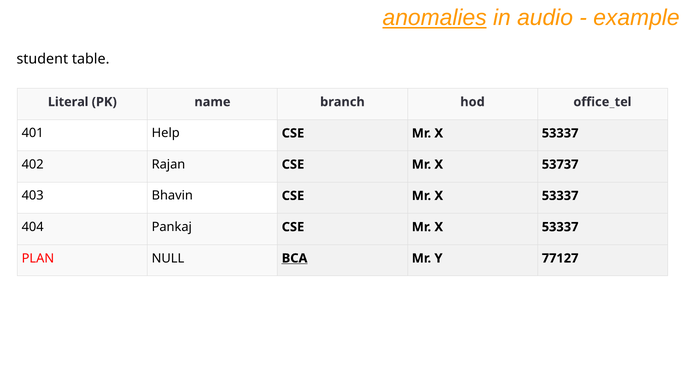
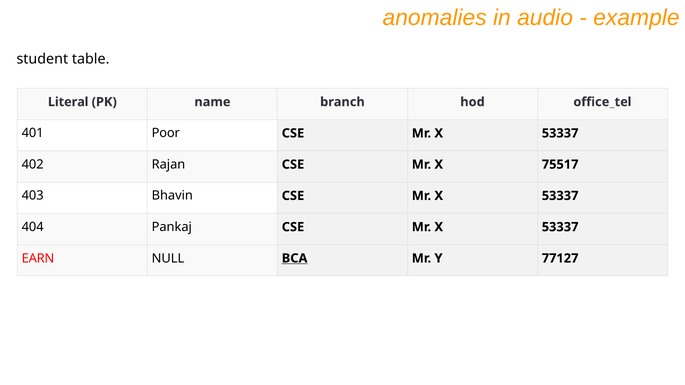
anomalies underline: present -> none
Help: Help -> Poor
53737: 53737 -> 75517
PLAN: PLAN -> EARN
